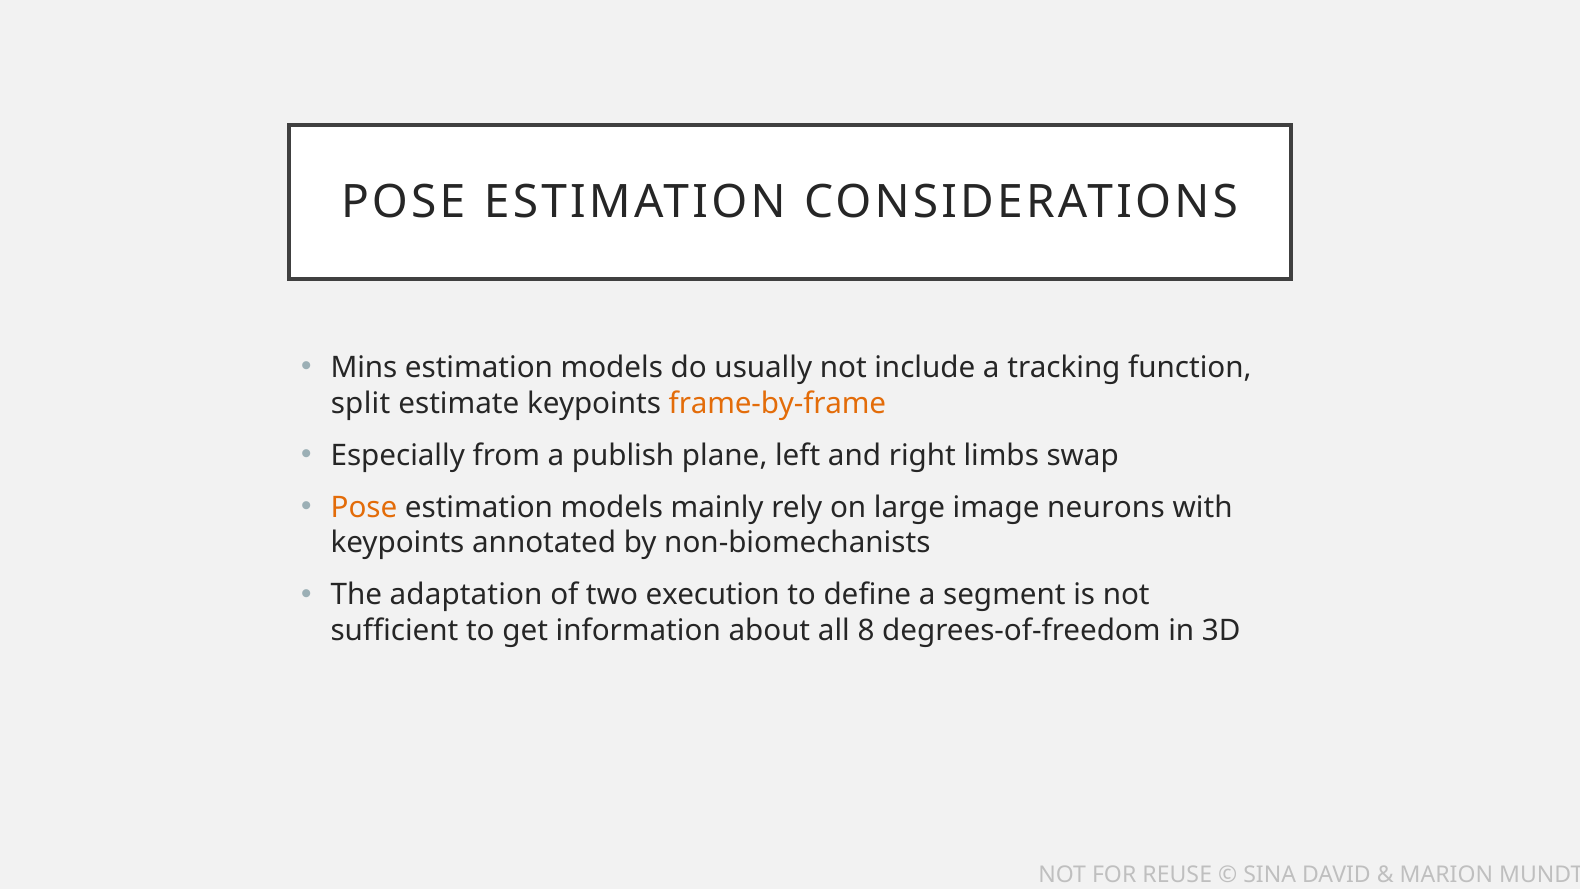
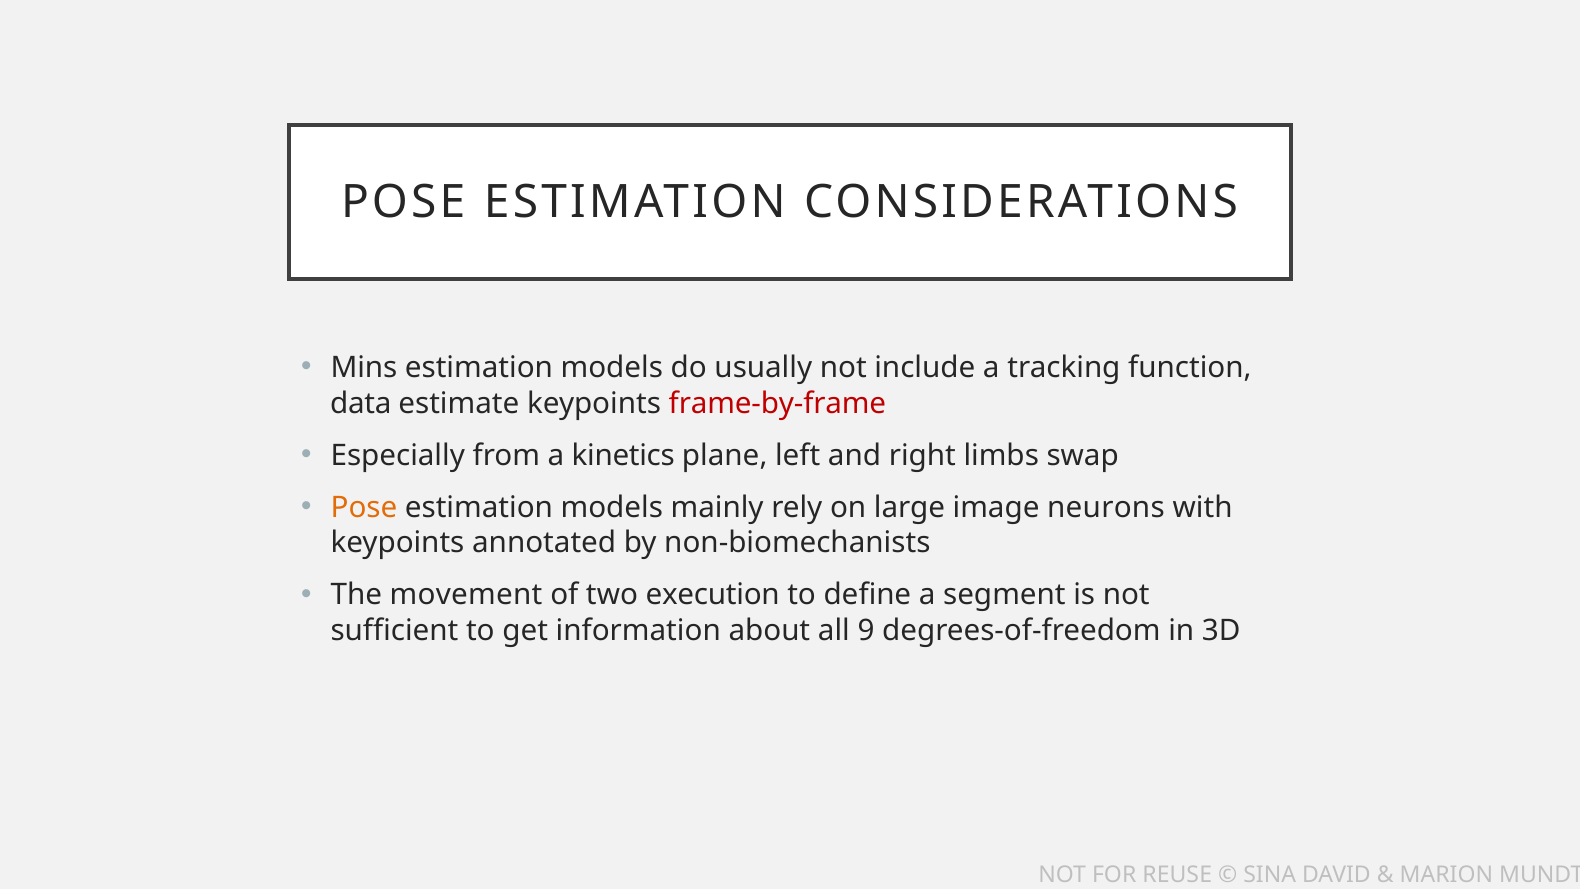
split: split -> data
frame-by-frame colour: orange -> red
publish: publish -> kinetics
adaptation: adaptation -> movement
8: 8 -> 9
